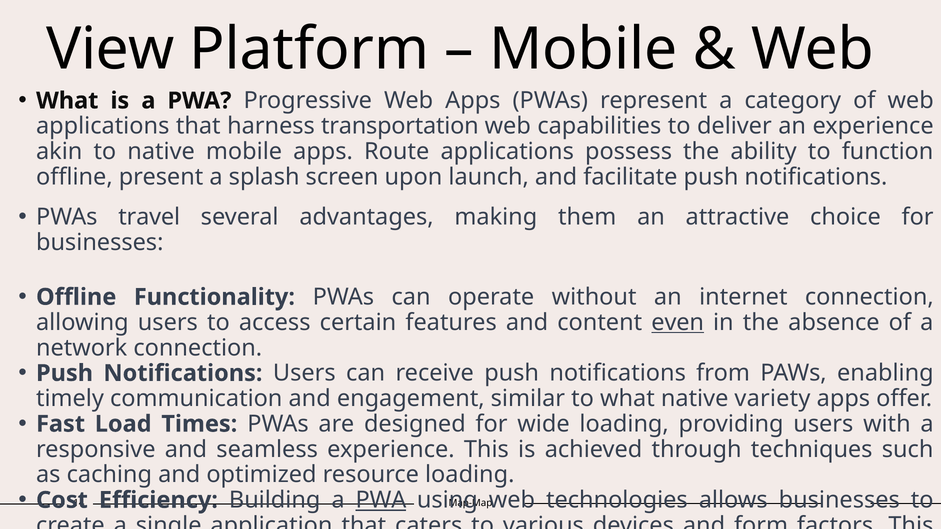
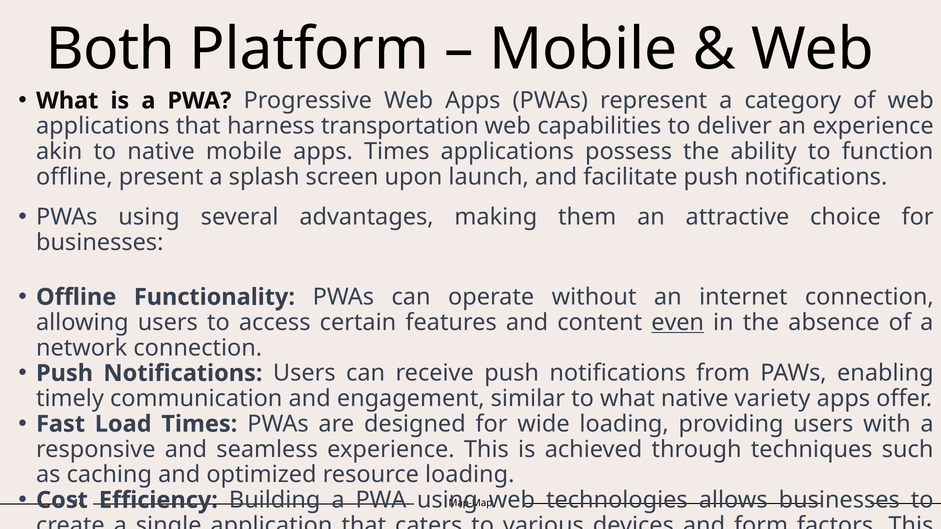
View: View -> Both
apps Route: Route -> Times
PWAs travel: travel -> using
PWA at (381, 500) underline: present -> none
